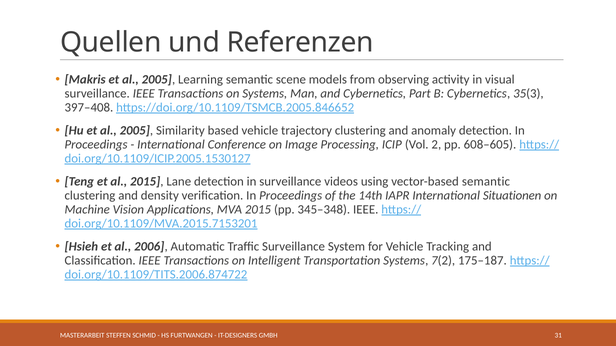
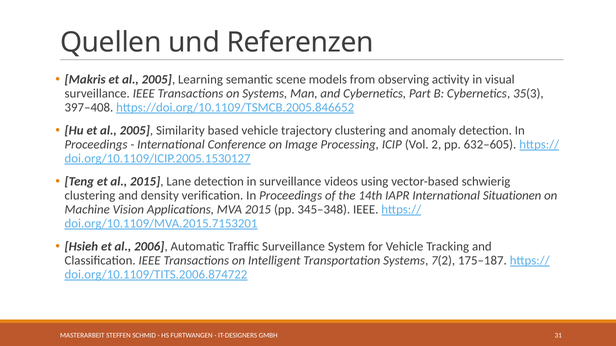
608–605: 608–605 -> 632–605
vector-based semantic: semantic -> schwierig
